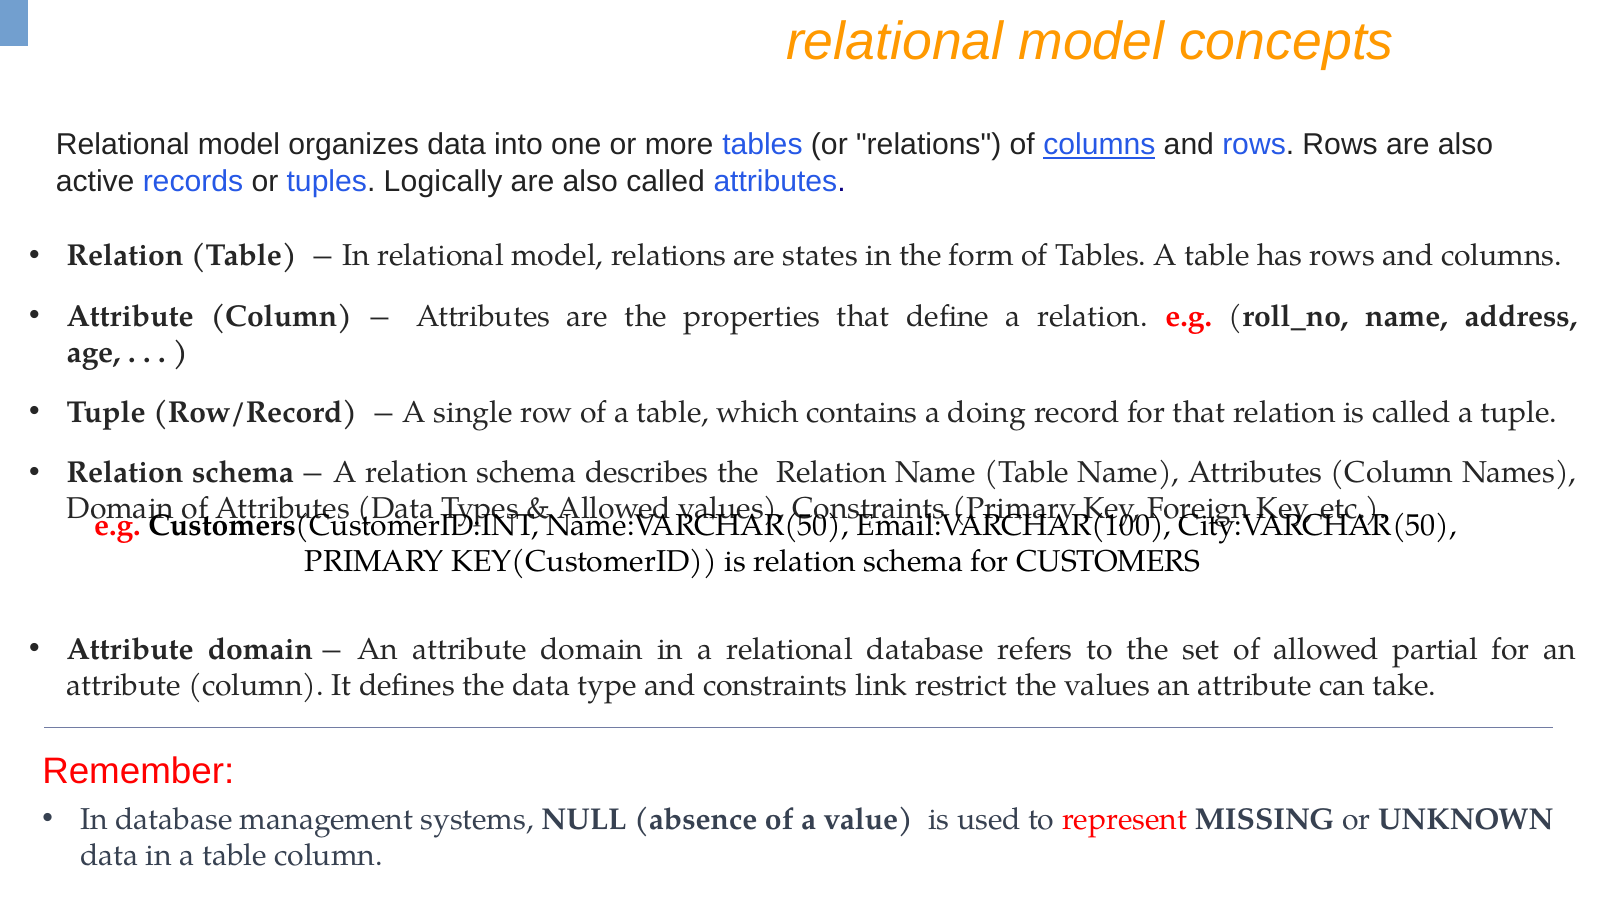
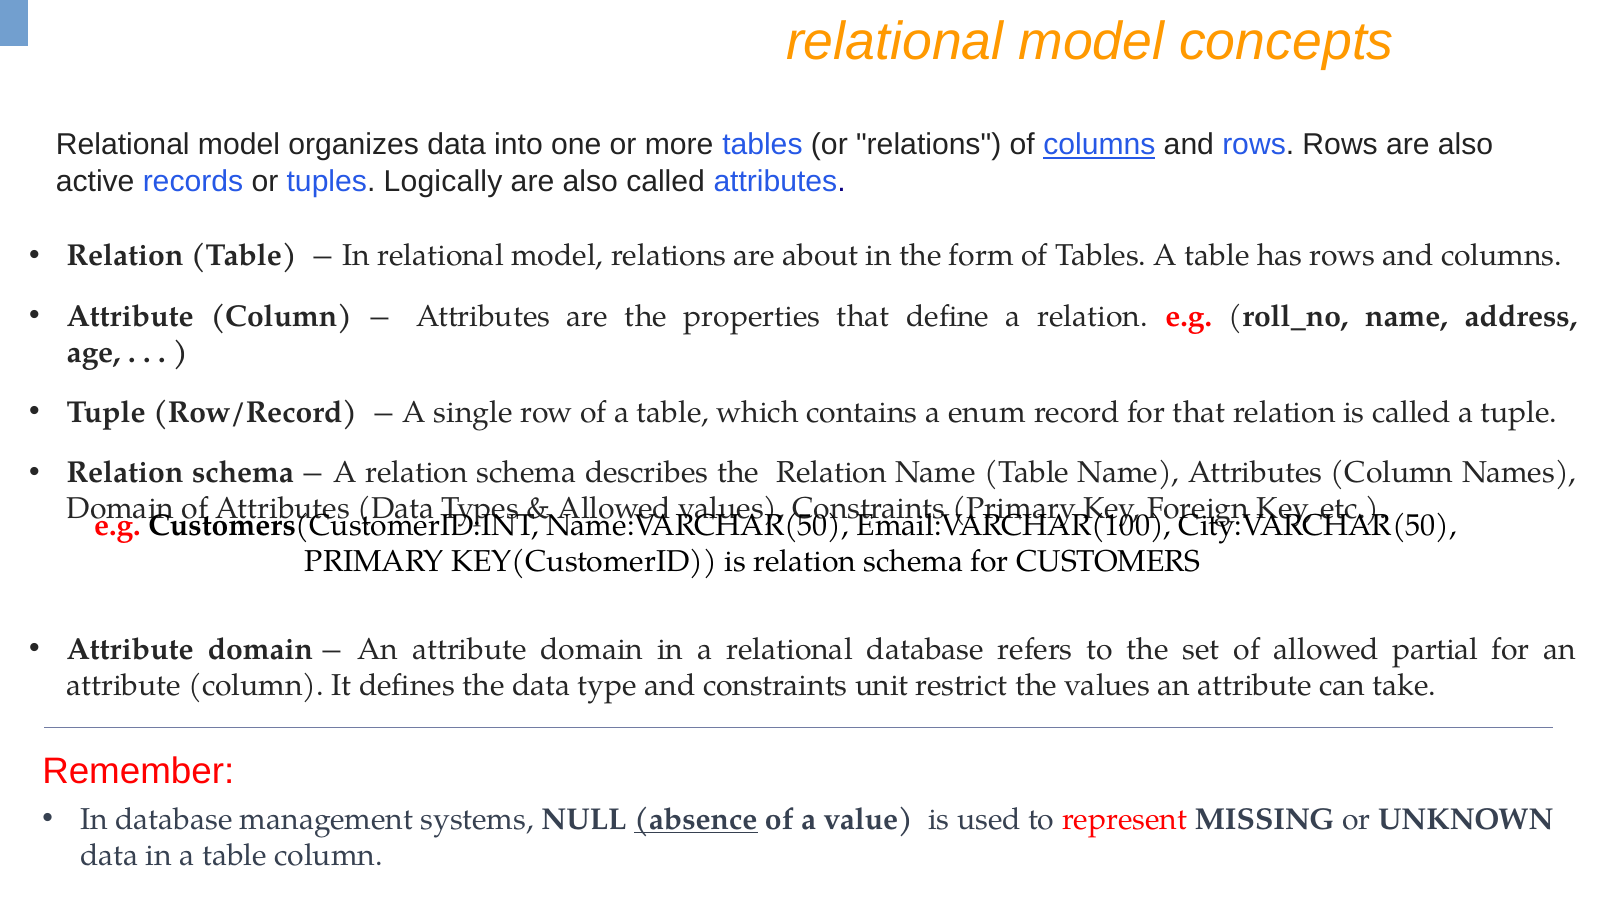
states: states -> about
doing: doing -> enum
link: link -> unit
absence underline: none -> present
